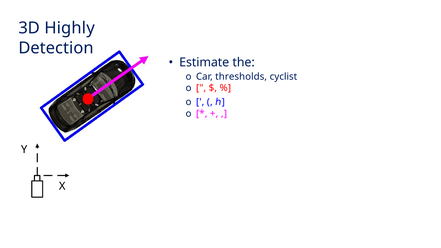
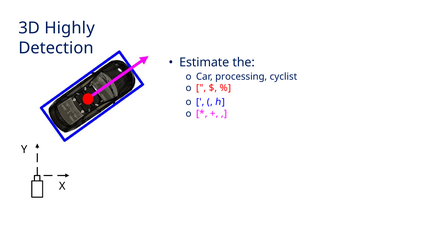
thresholds: thresholds -> processing
